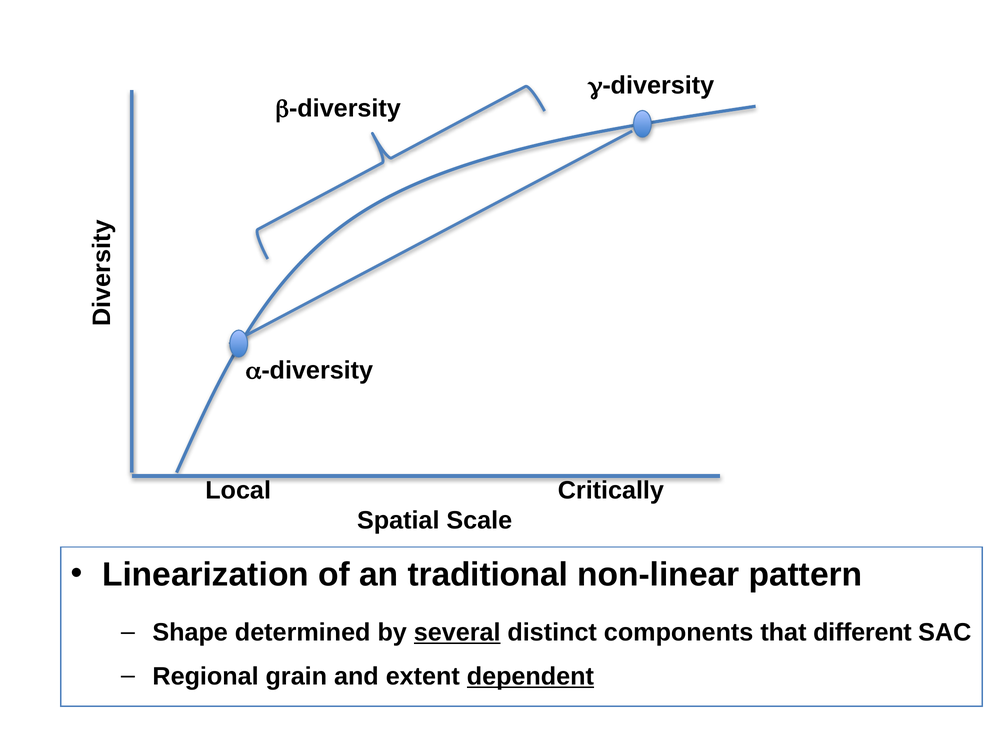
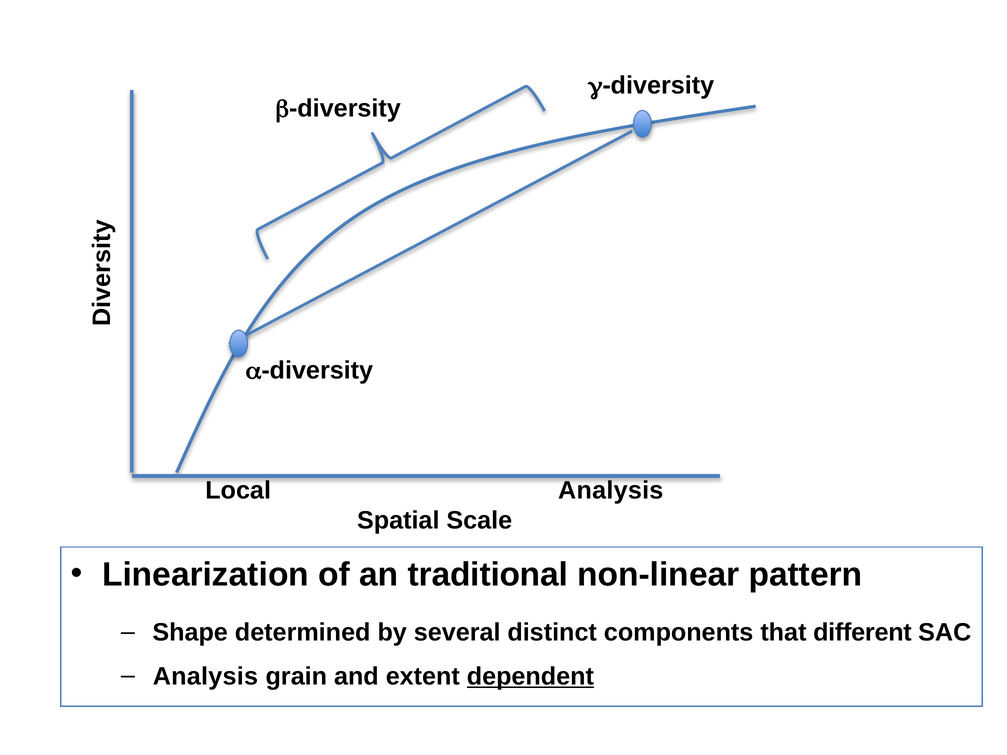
Local Critically: Critically -> Analysis
several underline: present -> none
Regional at (206, 676): Regional -> Analysis
